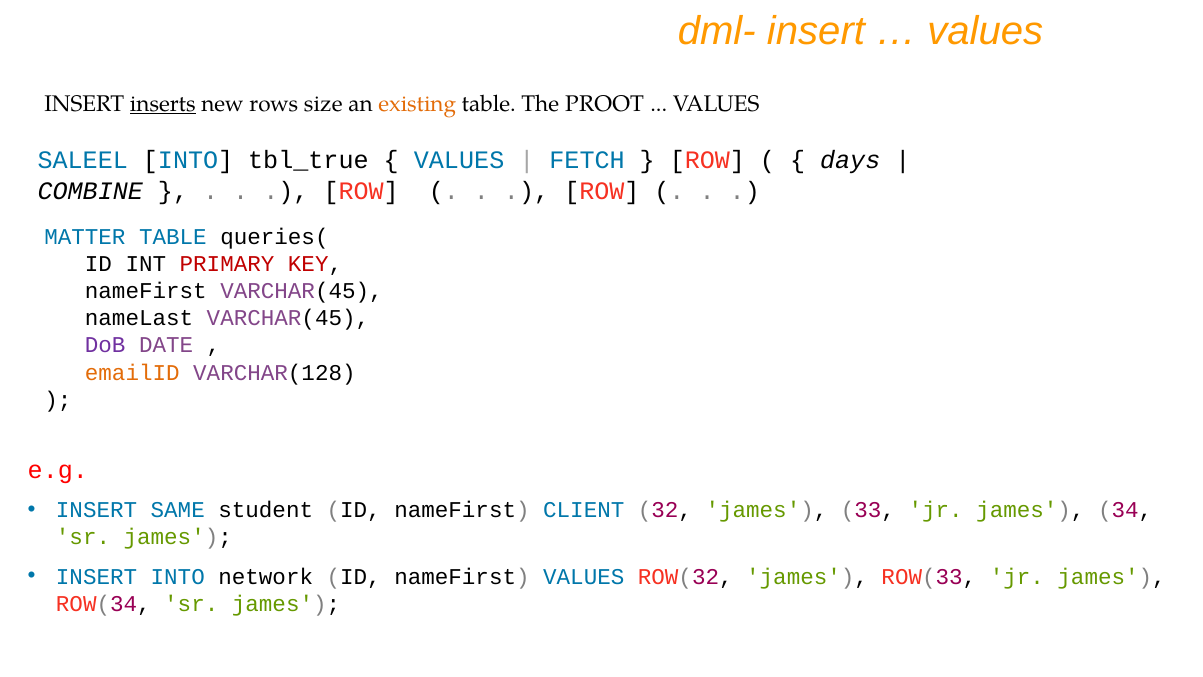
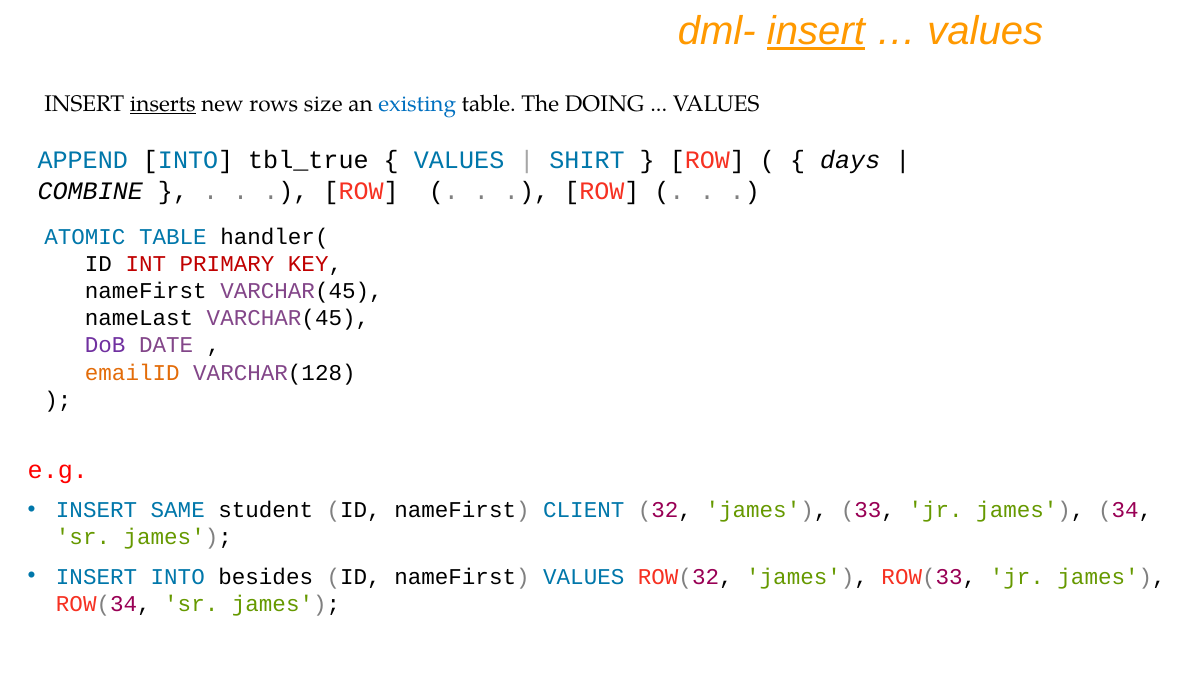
insert at (816, 31) underline: none -> present
existing colour: orange -> blue
PROOT: PROOT -> DOING
SALEEL: SALEEL -> APPEND
FETCH: FETCH -> SHIRT
MATTER: MATTER -> ATOMIC
queries(: queries( -> handler(
INT colour: black -> red
network: network -> besides
